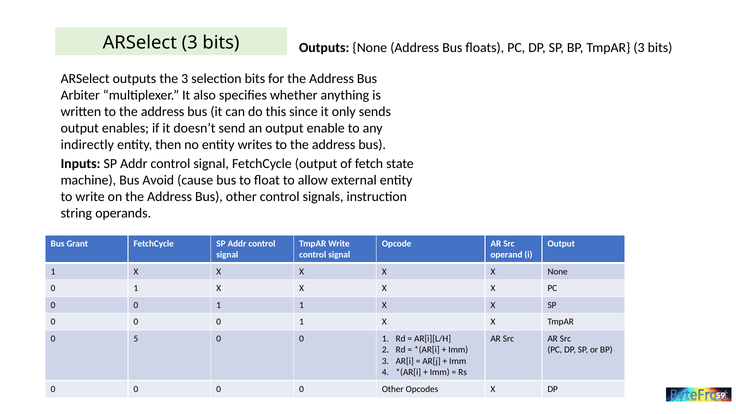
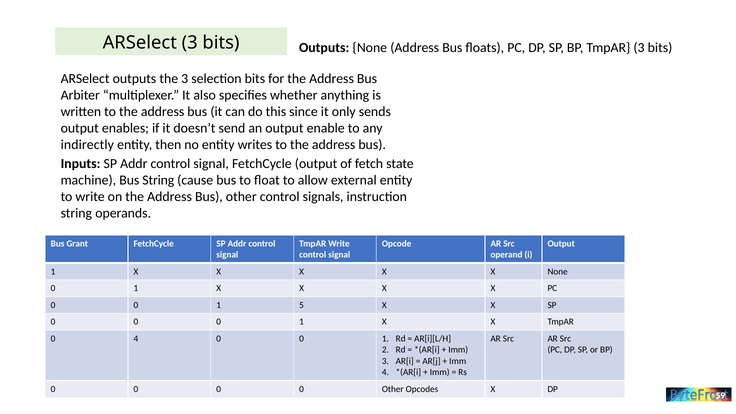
Bus Avoid: Avoid -> String
1 1: 1 -> 5
0 5: 5 -> 4
